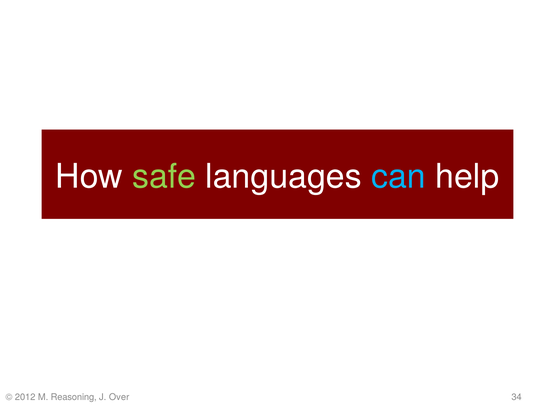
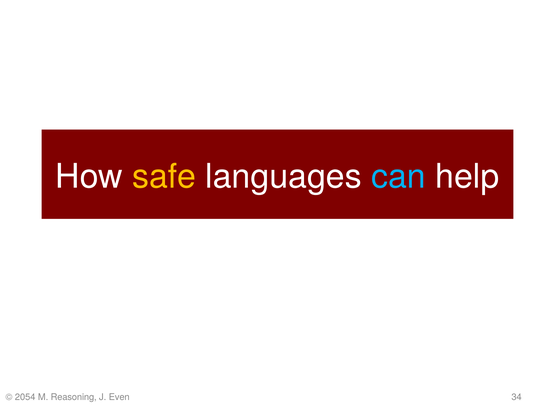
safe colour: light green -> yellow
2012: 2012 -> 2054
Over: Over -> Even
